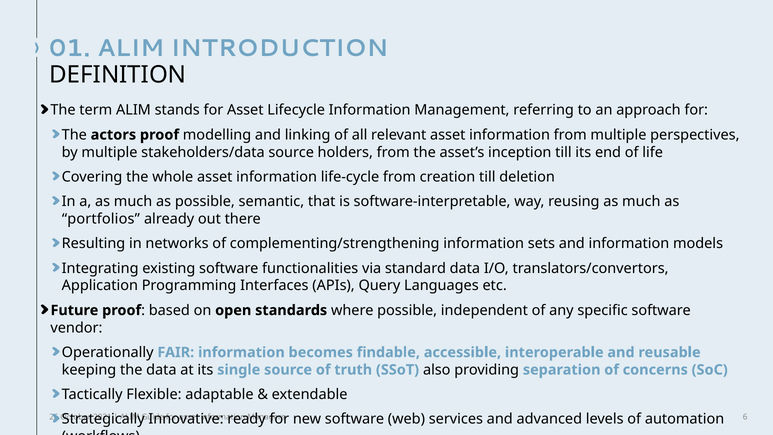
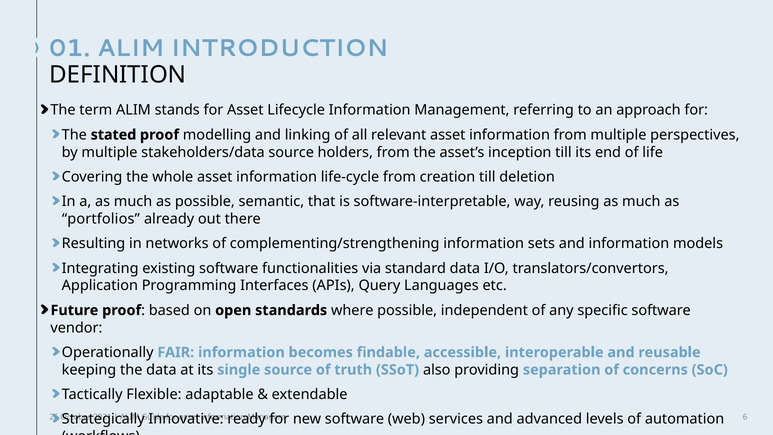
actors: actors -> stated
